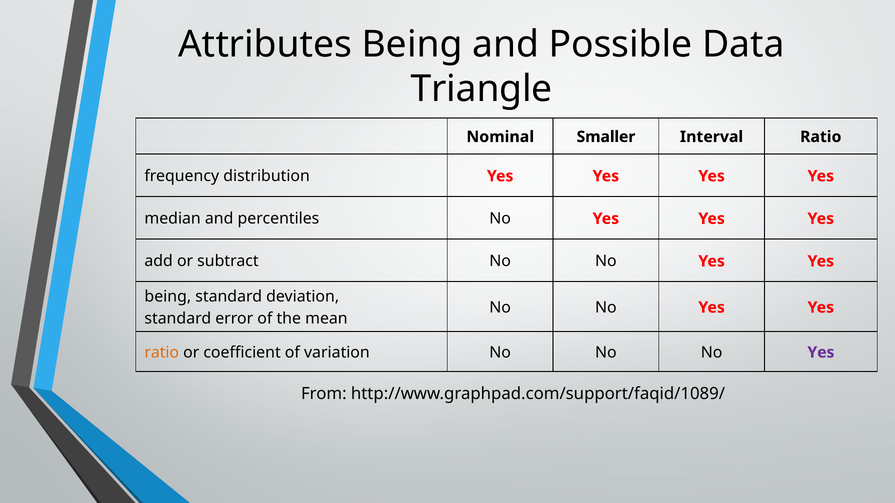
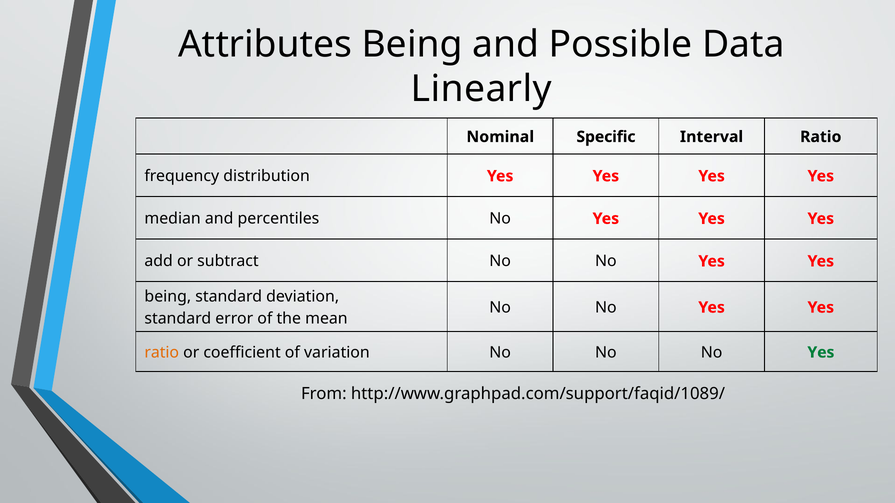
Triangle: Triangle -> Linearly
Smaller: Smaller -> Specific
Yes at (821, 353) colour: purple -> green
